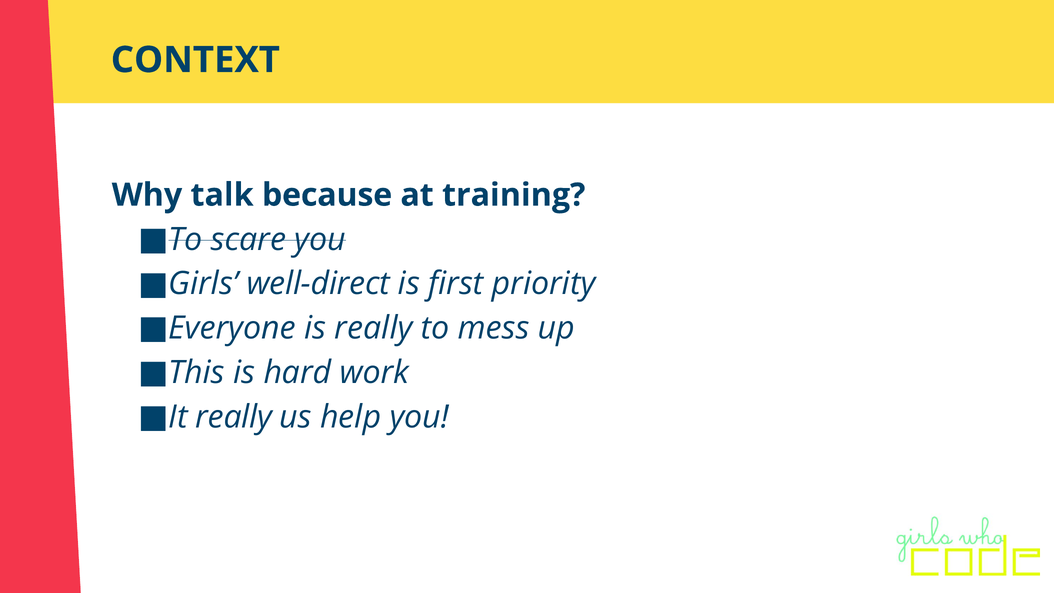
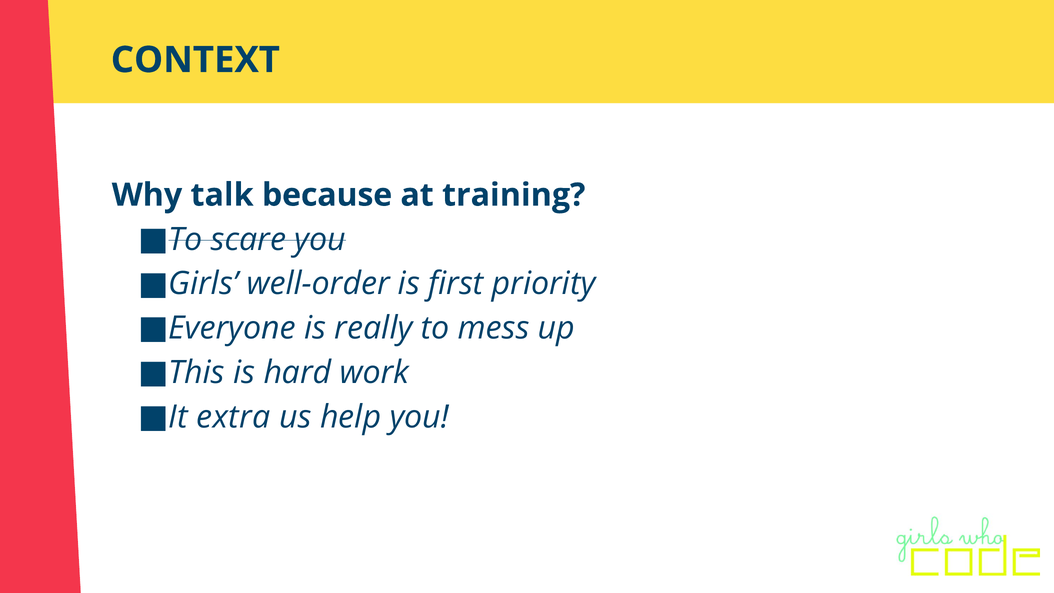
well-direct: well-direct -> well-order
It really: really -> extra
